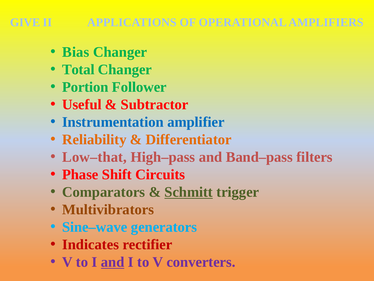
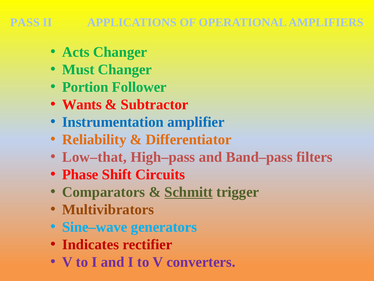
GIVE: GIVE -> PASS
Bias: Bias -> Acts
Total: Total -> Must
Useful: Useful -> Wants
and at (113, 262) underline: present -> none
